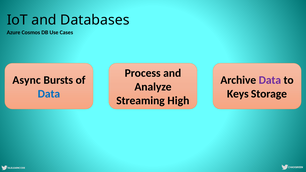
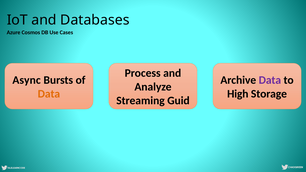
Data at (49, 94) colour: blue -> orange
Keys: Keys -> High
High: High -> Guid
